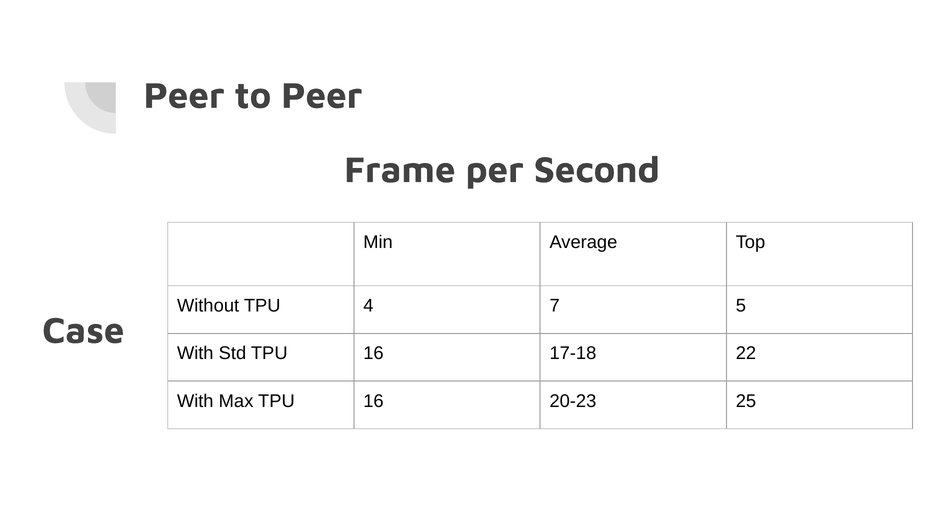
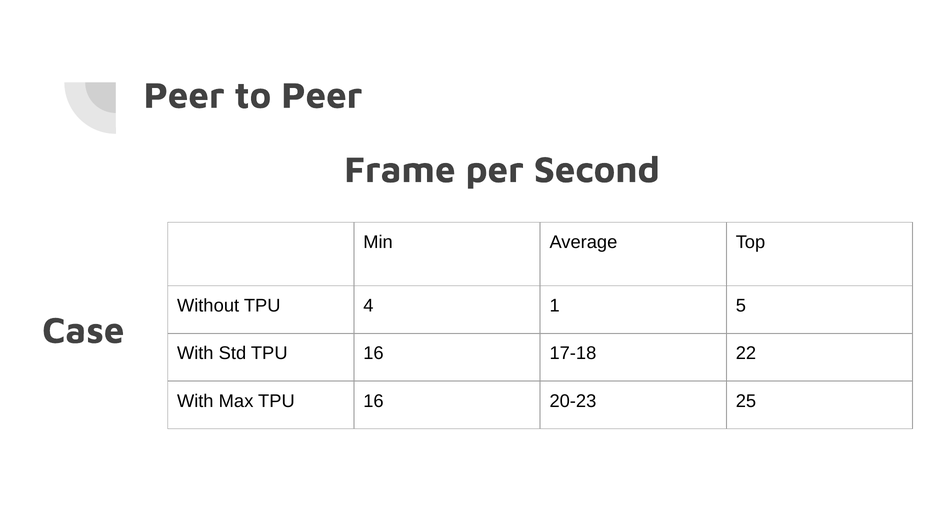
7: 7 -> 1
